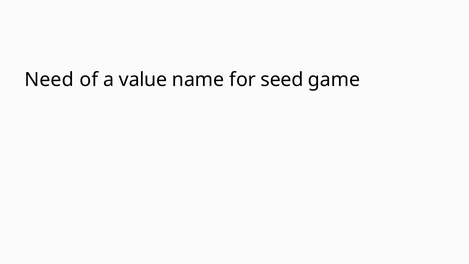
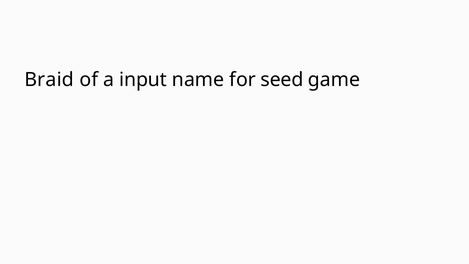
Need: Need -> Braid
value: value -> input
